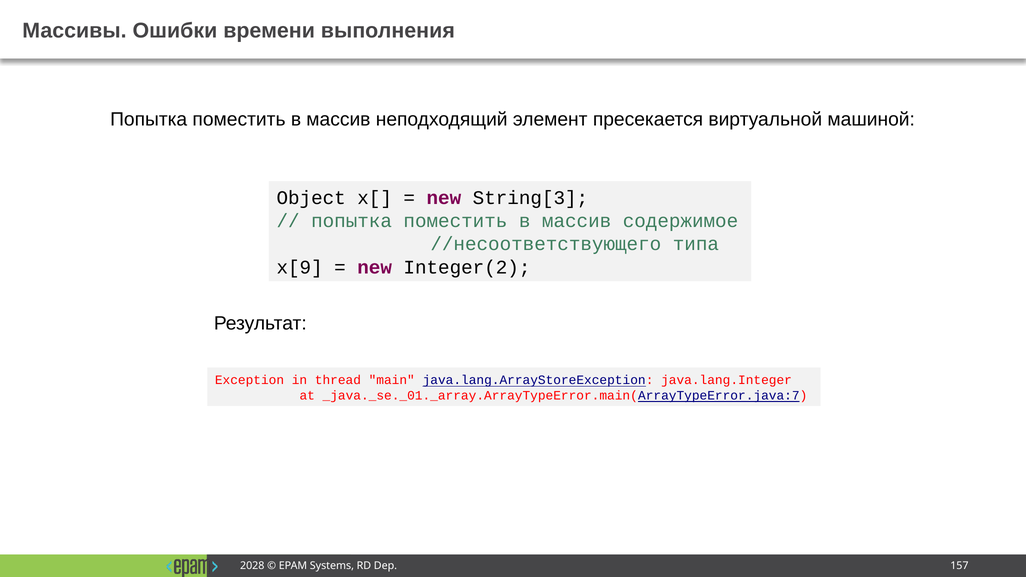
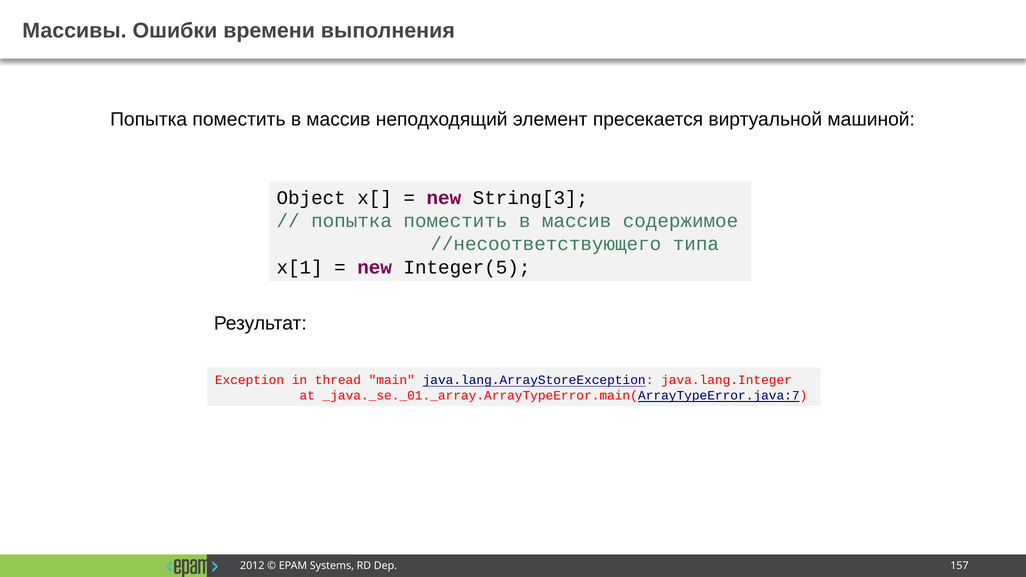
x[9: x[9 -> x[1
Integer(2: Integer(2 -> Integer(5
2028: 2028 -> 2012
